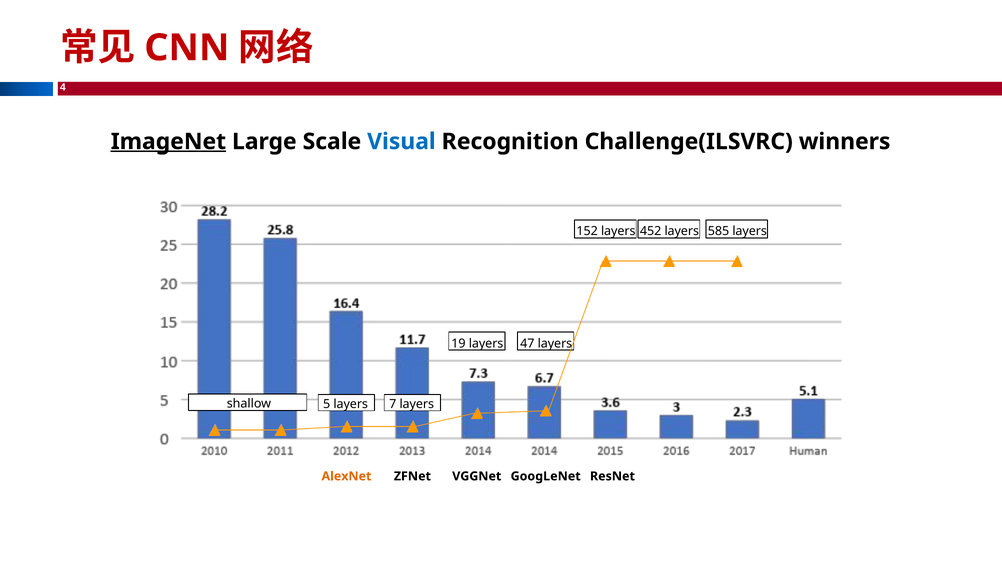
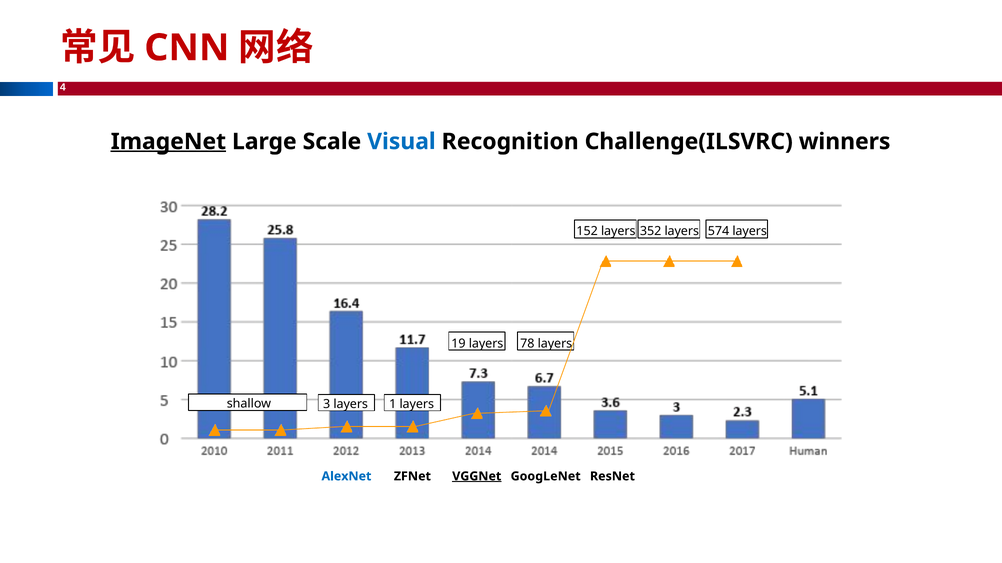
452: 452 -> 352
585: 585 -> 574
47: 47 -> 78
5: 5 -> 3
7: 7 -> 1
AlexNet colour: orange -> blue
VGGNet underline: none -> present
